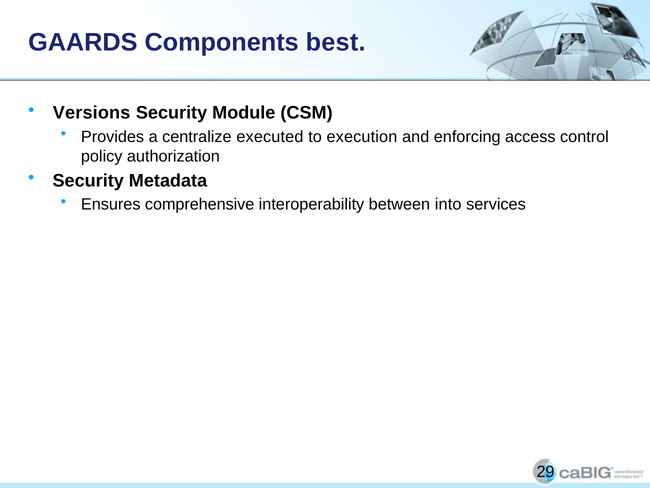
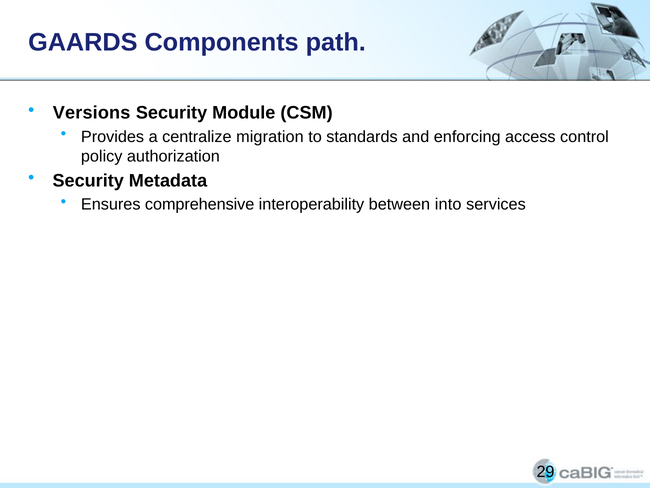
best: best -> path
executed: executed -> migration
execution: execution -> standards
